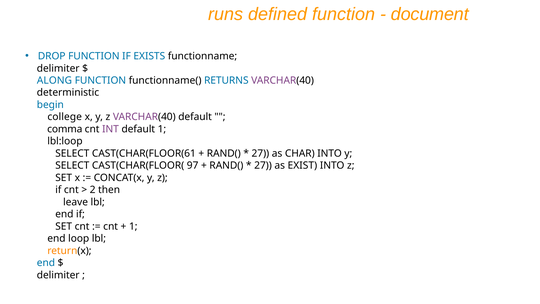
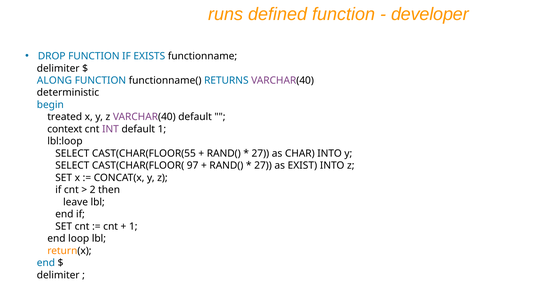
document: document -> developer
college: college -> treated
comma: comma -> context
CAST(CHAR(FLOOR(61: CAST(CHAR(FLOOR(61 -> CAST(CHAR(FLOOR(55
